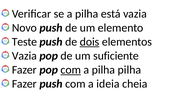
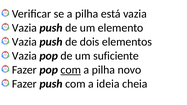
Novo at (24, 28): Novo -> Vazia
Teste at (24, 42): Teste -> Vazia
dois underline: present -> none
pilha pilha: pilha -> novo
